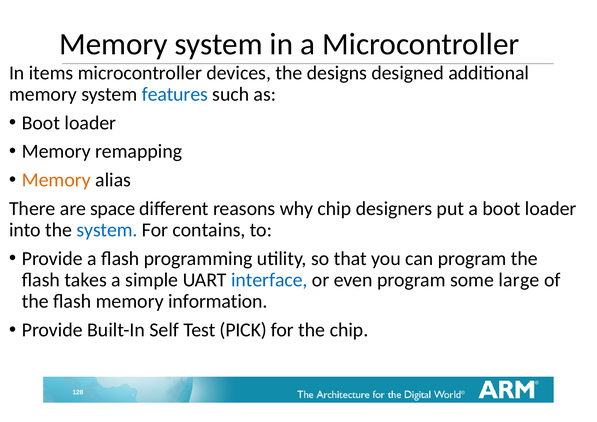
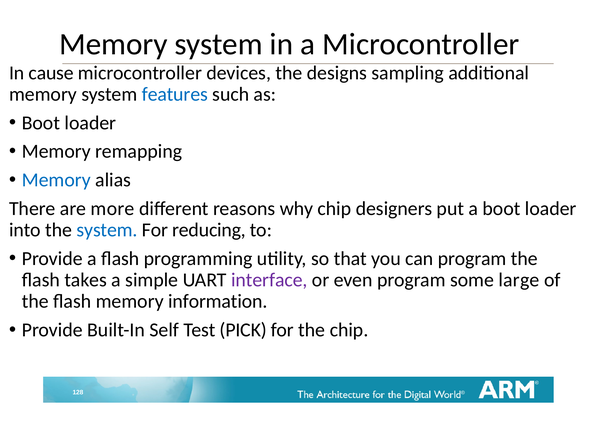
items: items -> cause
designed: designed -> sampling
Memory at (56, 180) colour: orange -> blue
space: space -> more
contains: contains -> reducing
interface colour: blue -> purple
